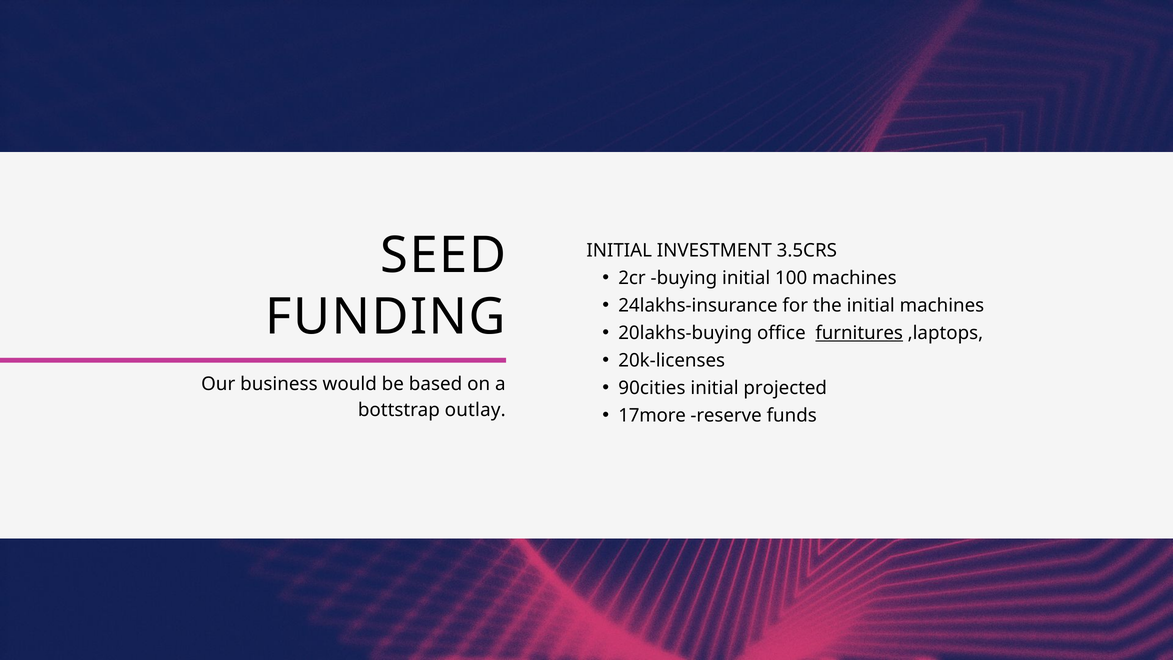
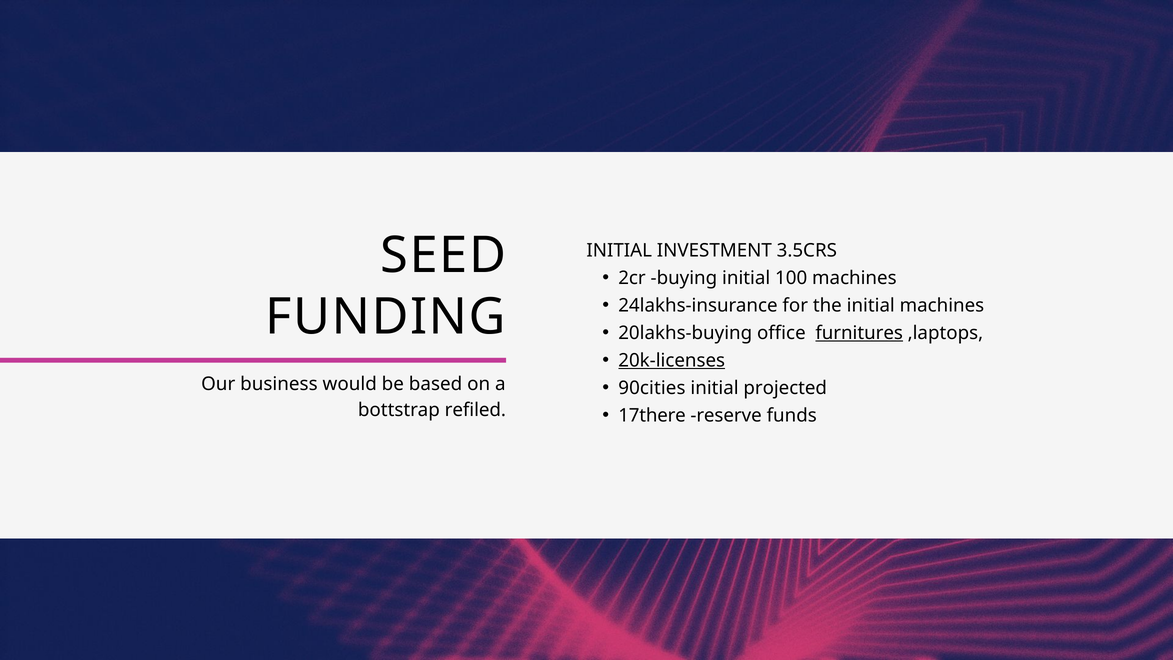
20k-licenses underline: none -> present
outlay: outlay -> refiled
17more: 17more -> 17there
